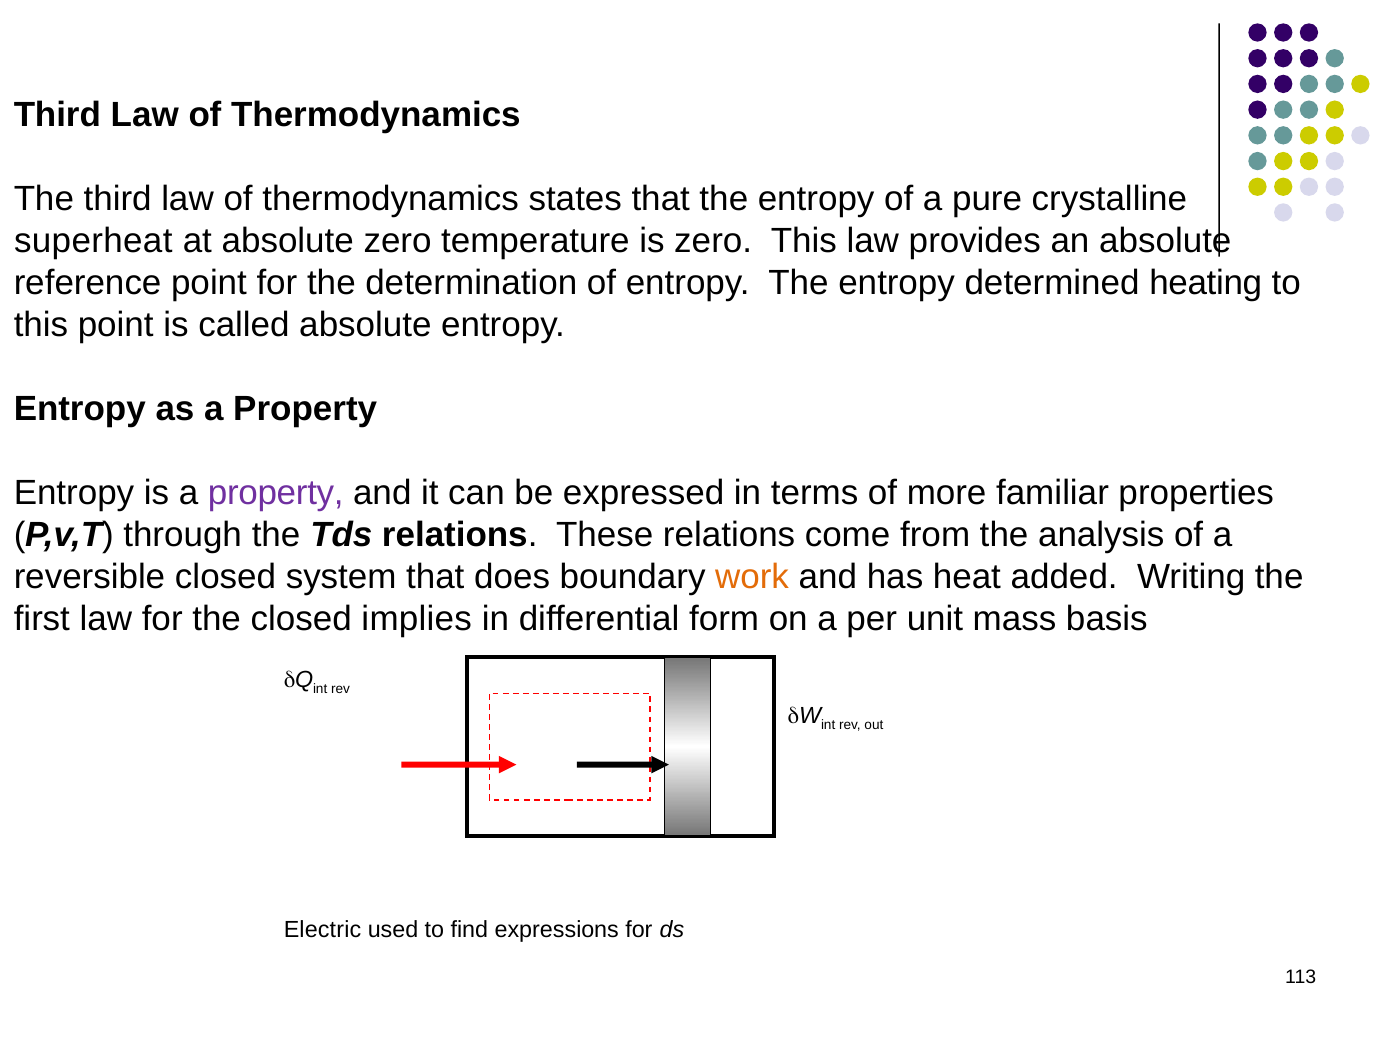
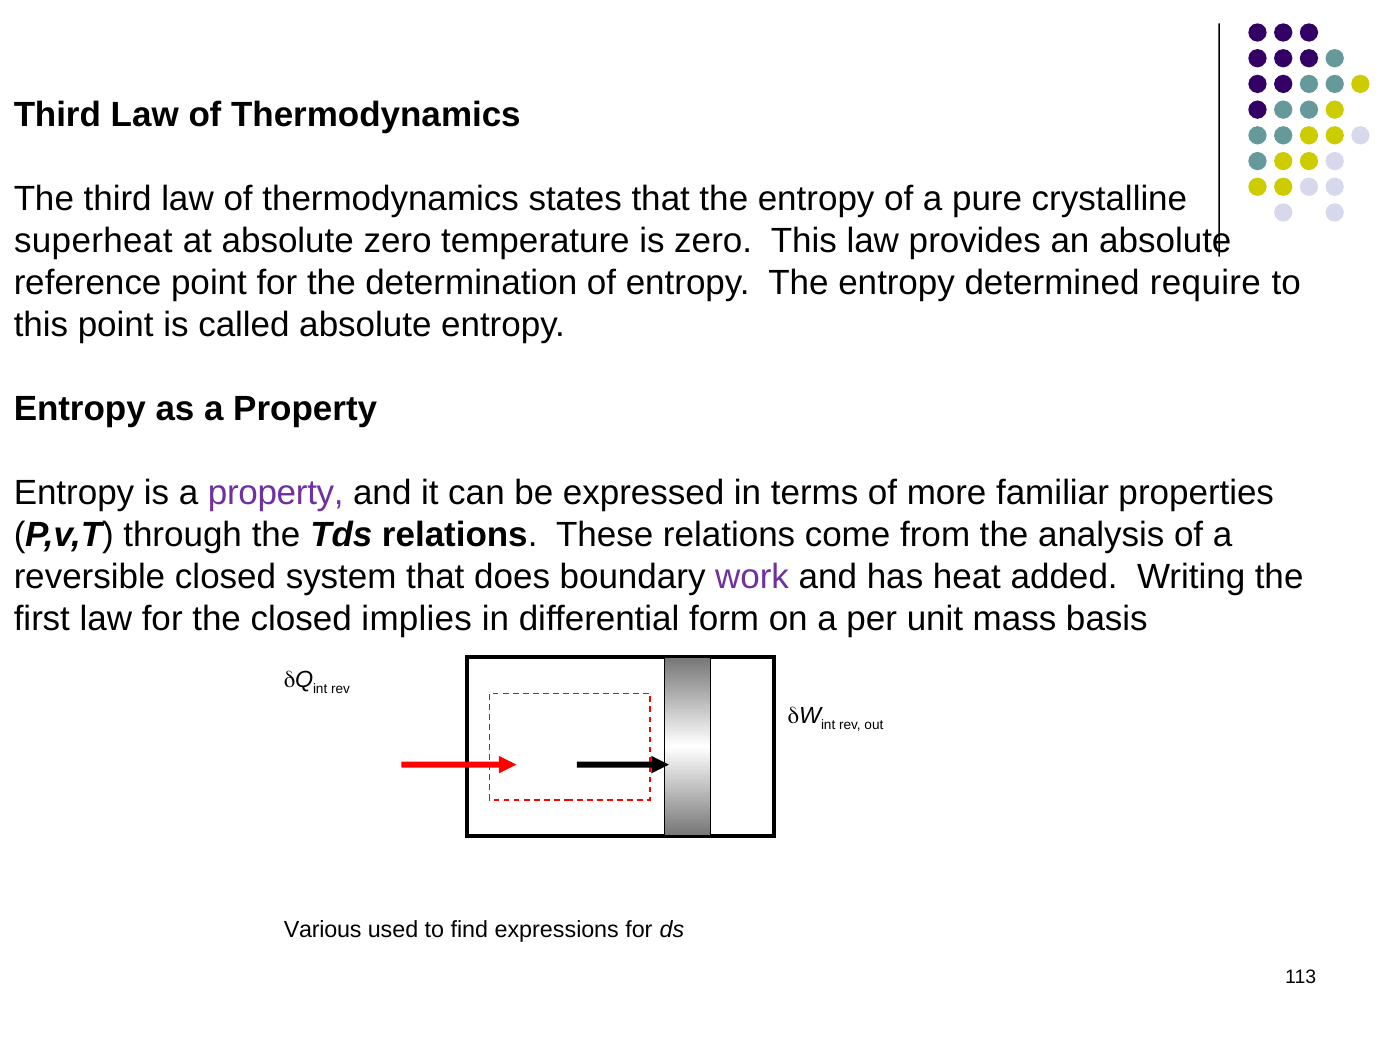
heating: heating -> require
work colour: orange -> purple
Electric: Electric -> Various
